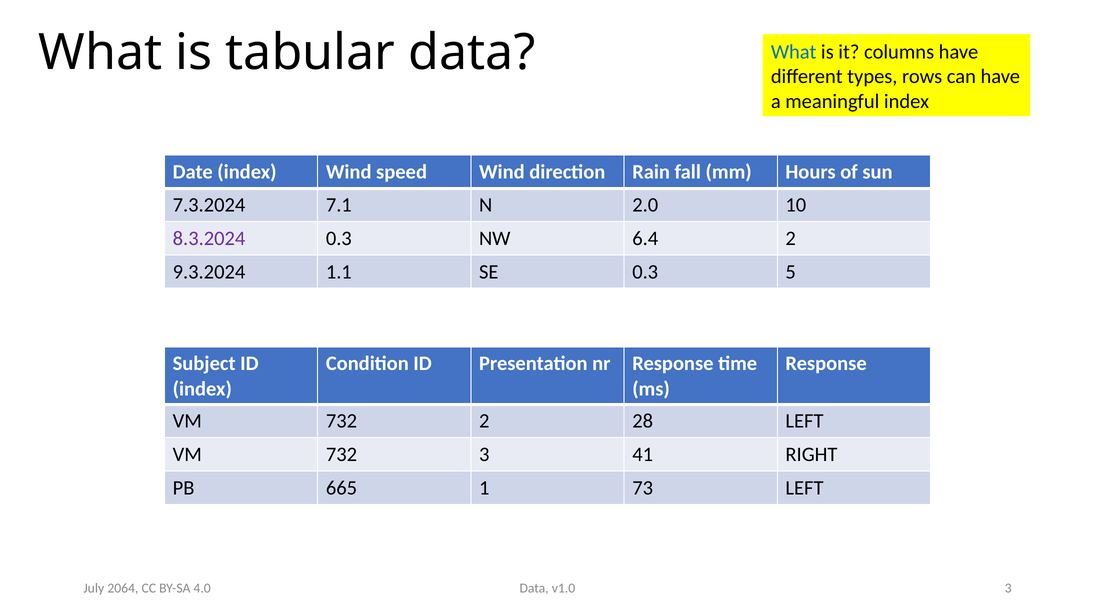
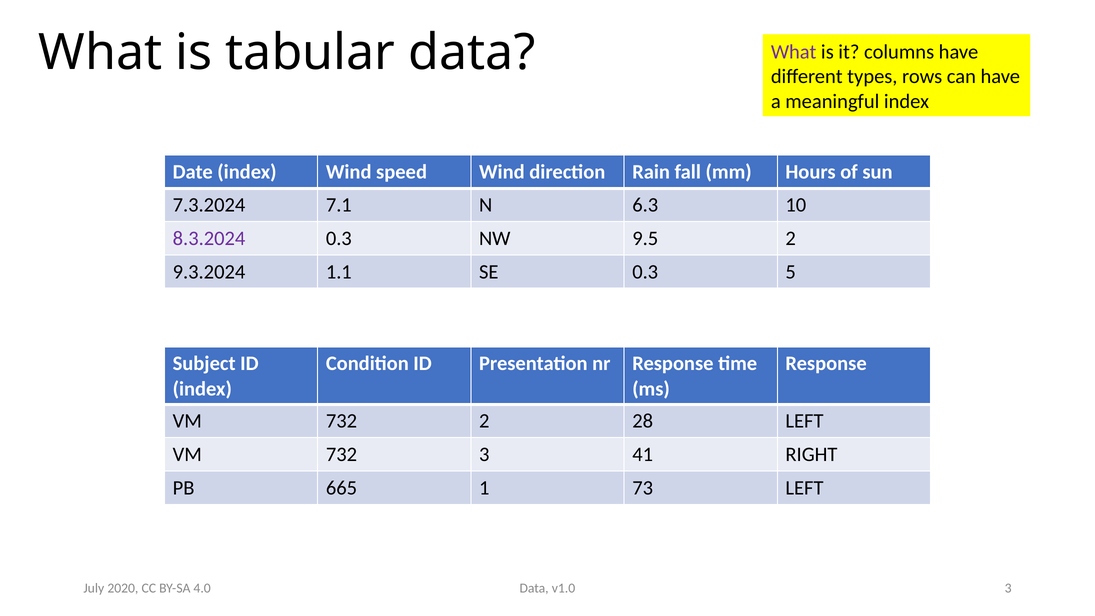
What at (794, 52) colour: blue -> purple
2.0: 2.0 -> 6.3
6.4: 6.4 -> 9.5
2064: 2064 -> 2020
